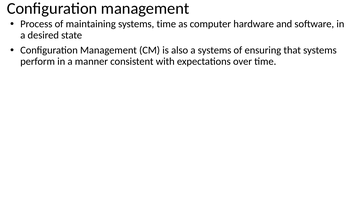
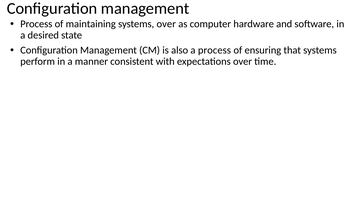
systems time: time -> over
a systems: systems -> process
